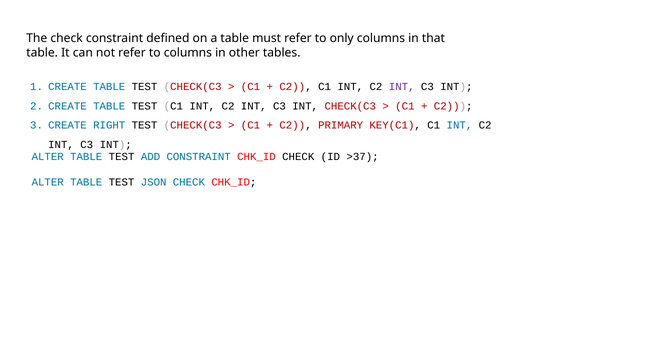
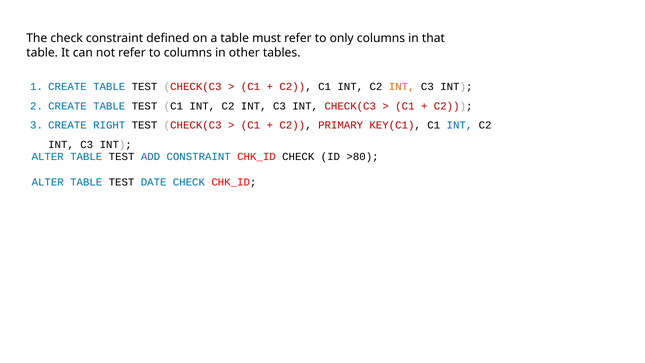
INT at (402, 87) colour: purple -> orange
>37: >37 -> >80
JSON: JSON -> DATE
